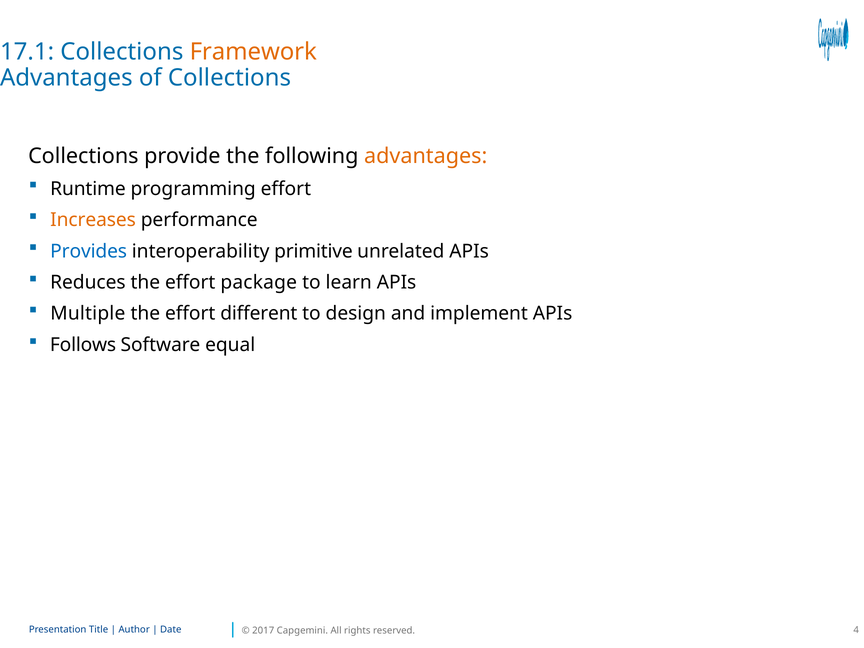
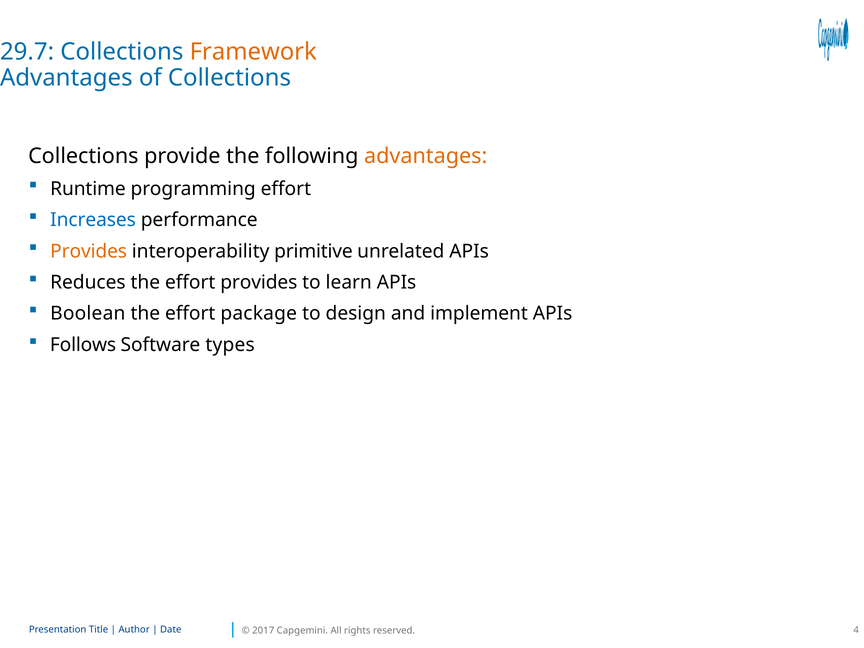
17.1: 17.1 -> 29.7
Increases colour: orange -> blue
Provides at (89, 251) colour: blue -> orange
effort package: package -> provides
Multiple: Multiple -> Boolean
different: different -> package
equal: equal -> types
